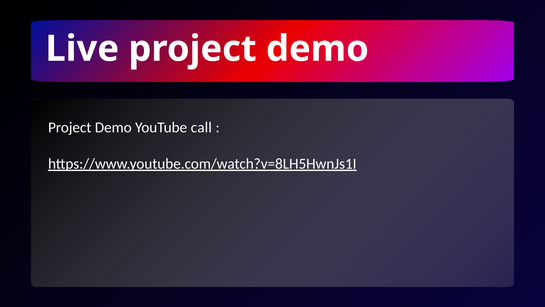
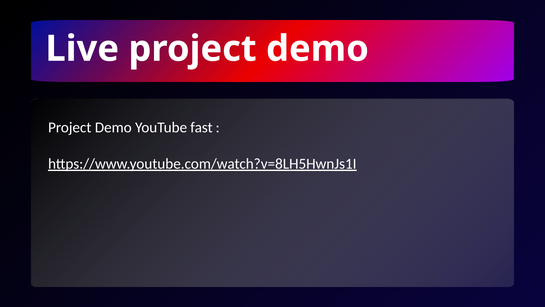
call: call -> fast
